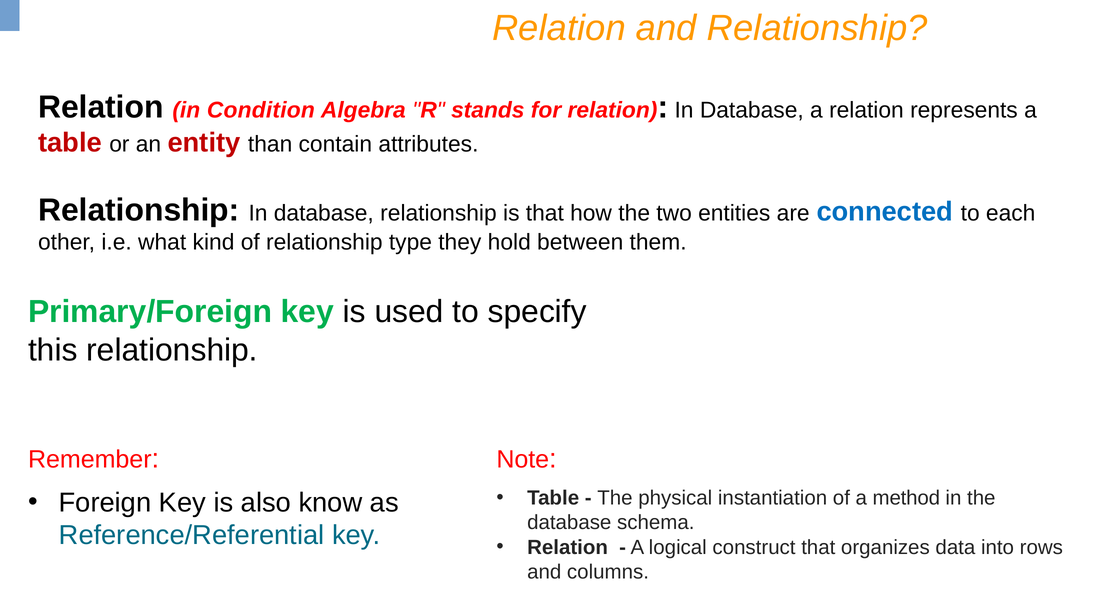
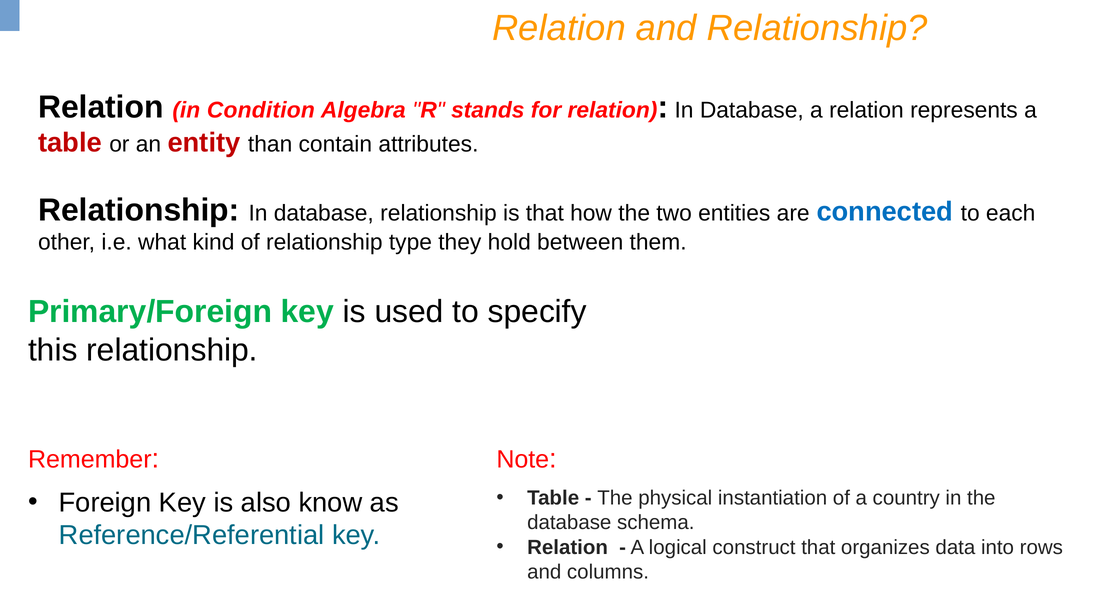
method: method -> country
